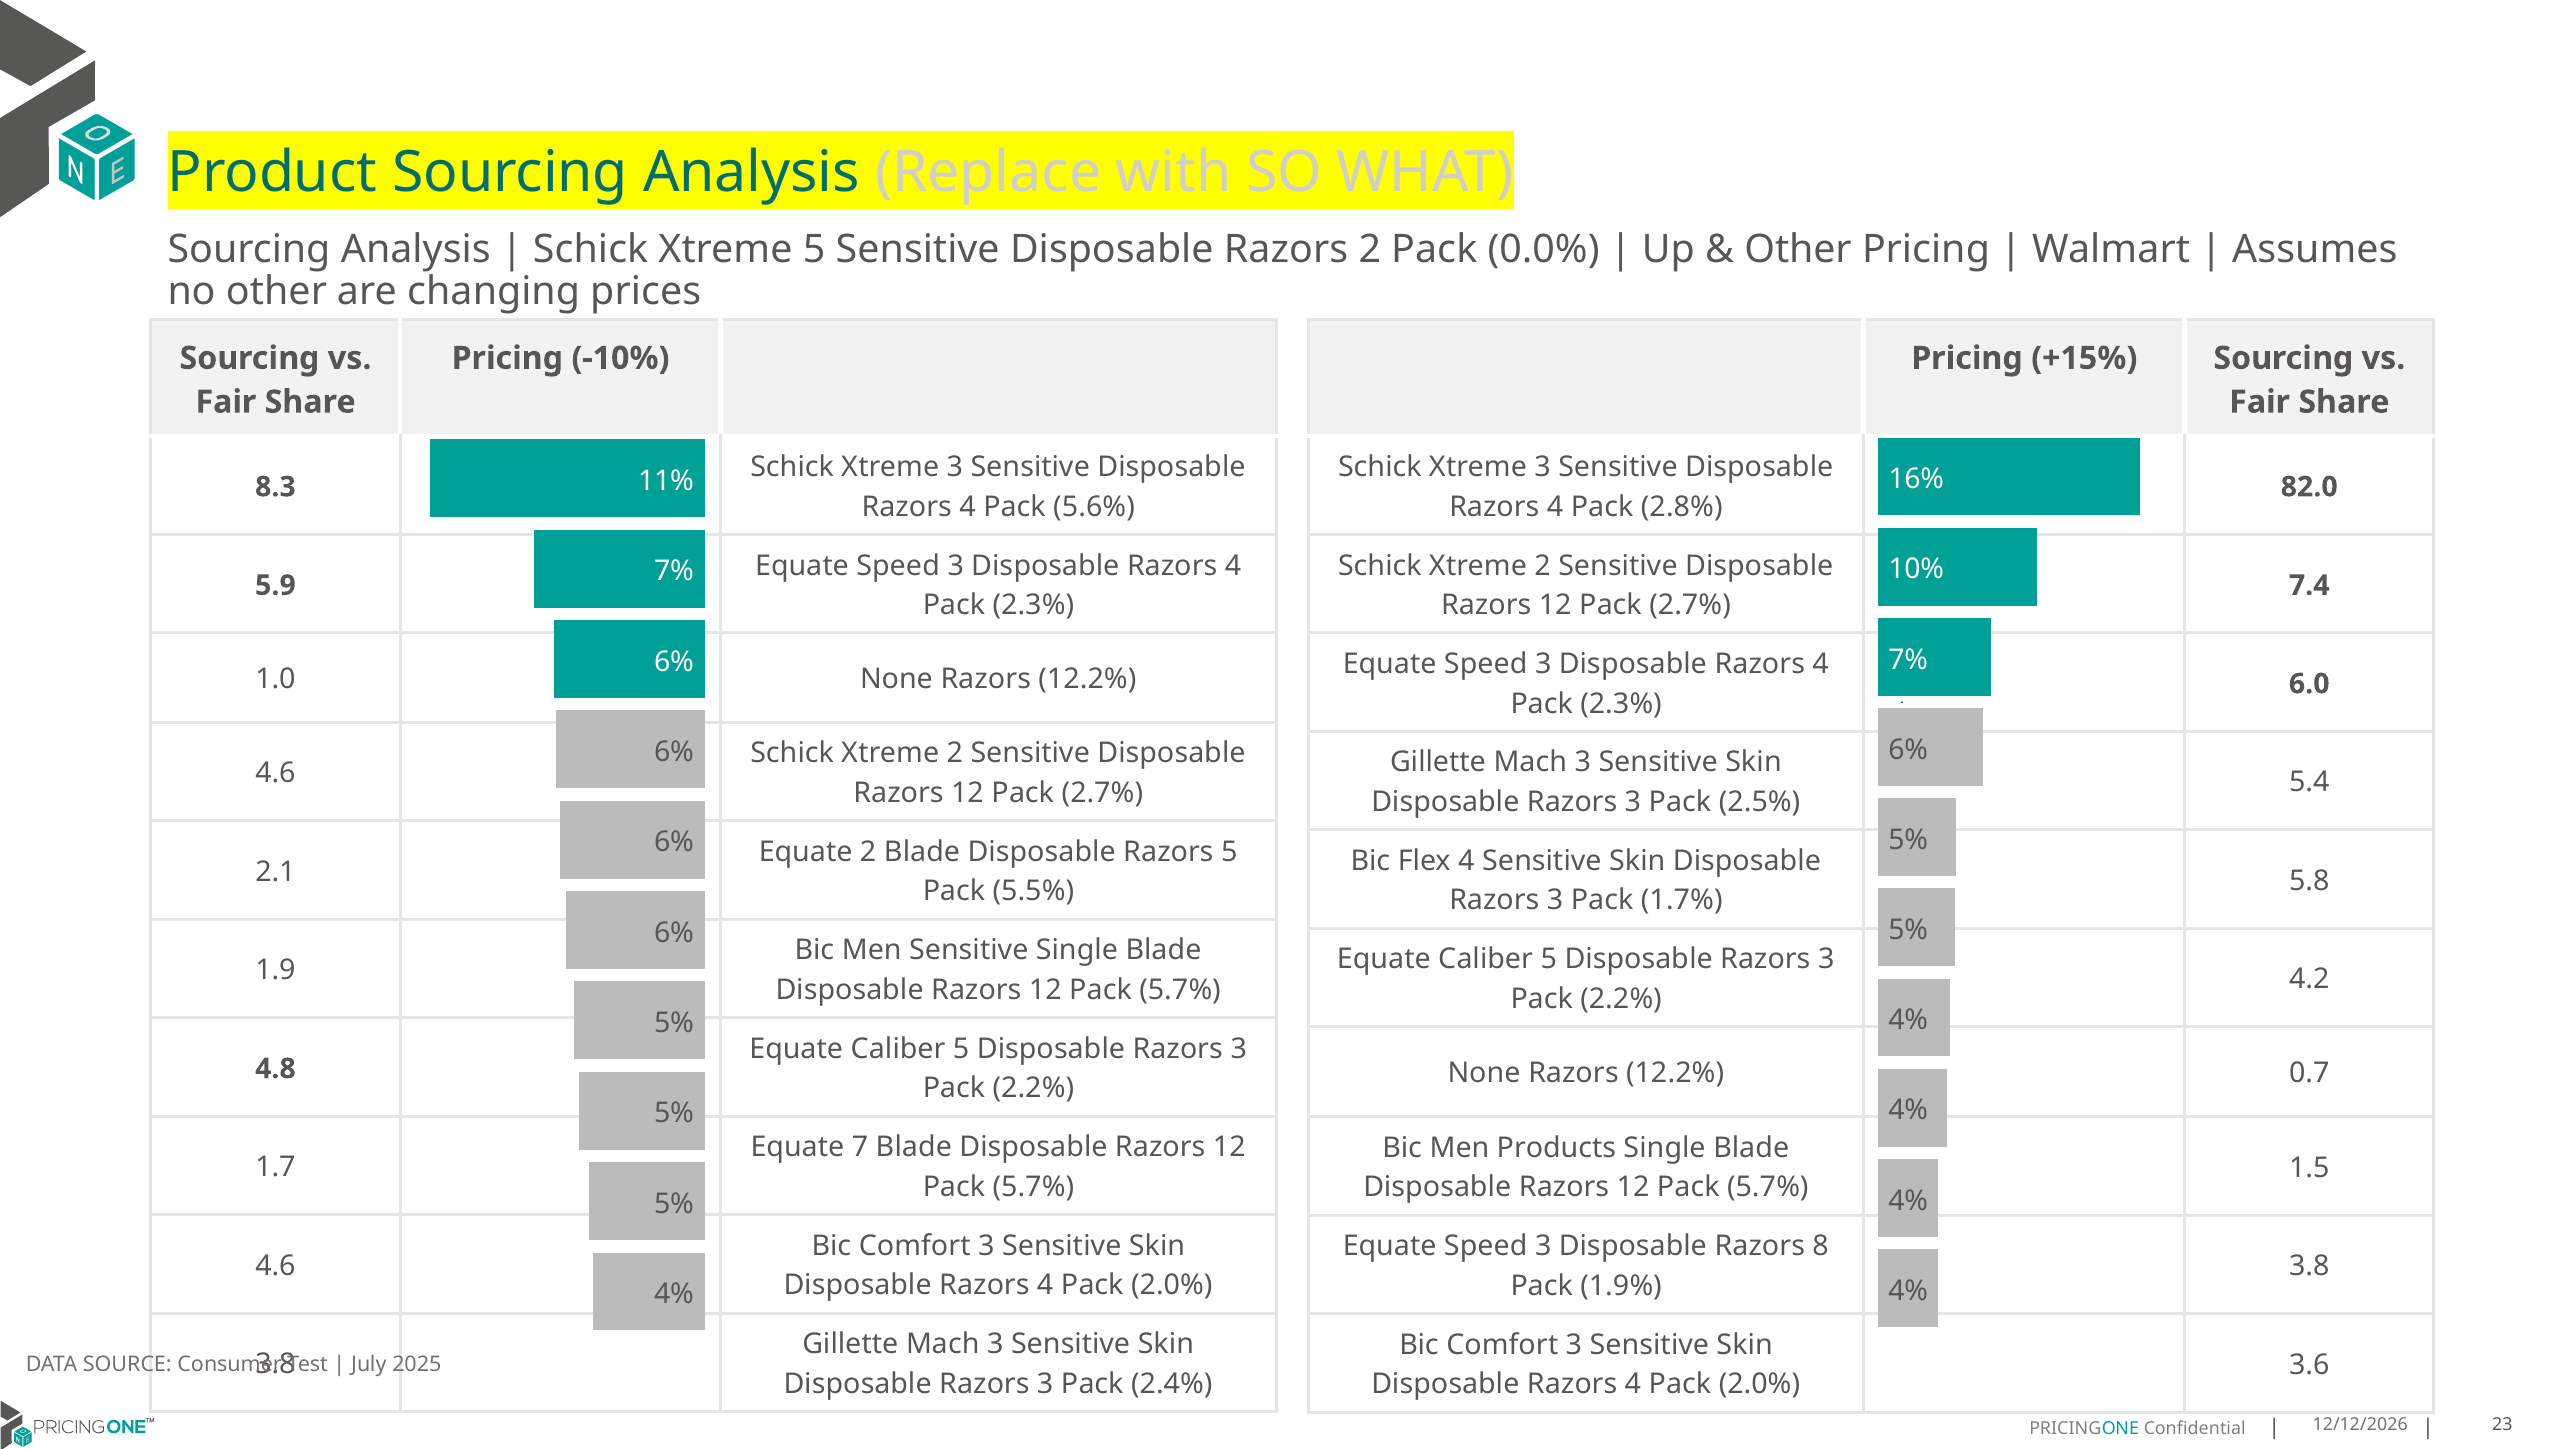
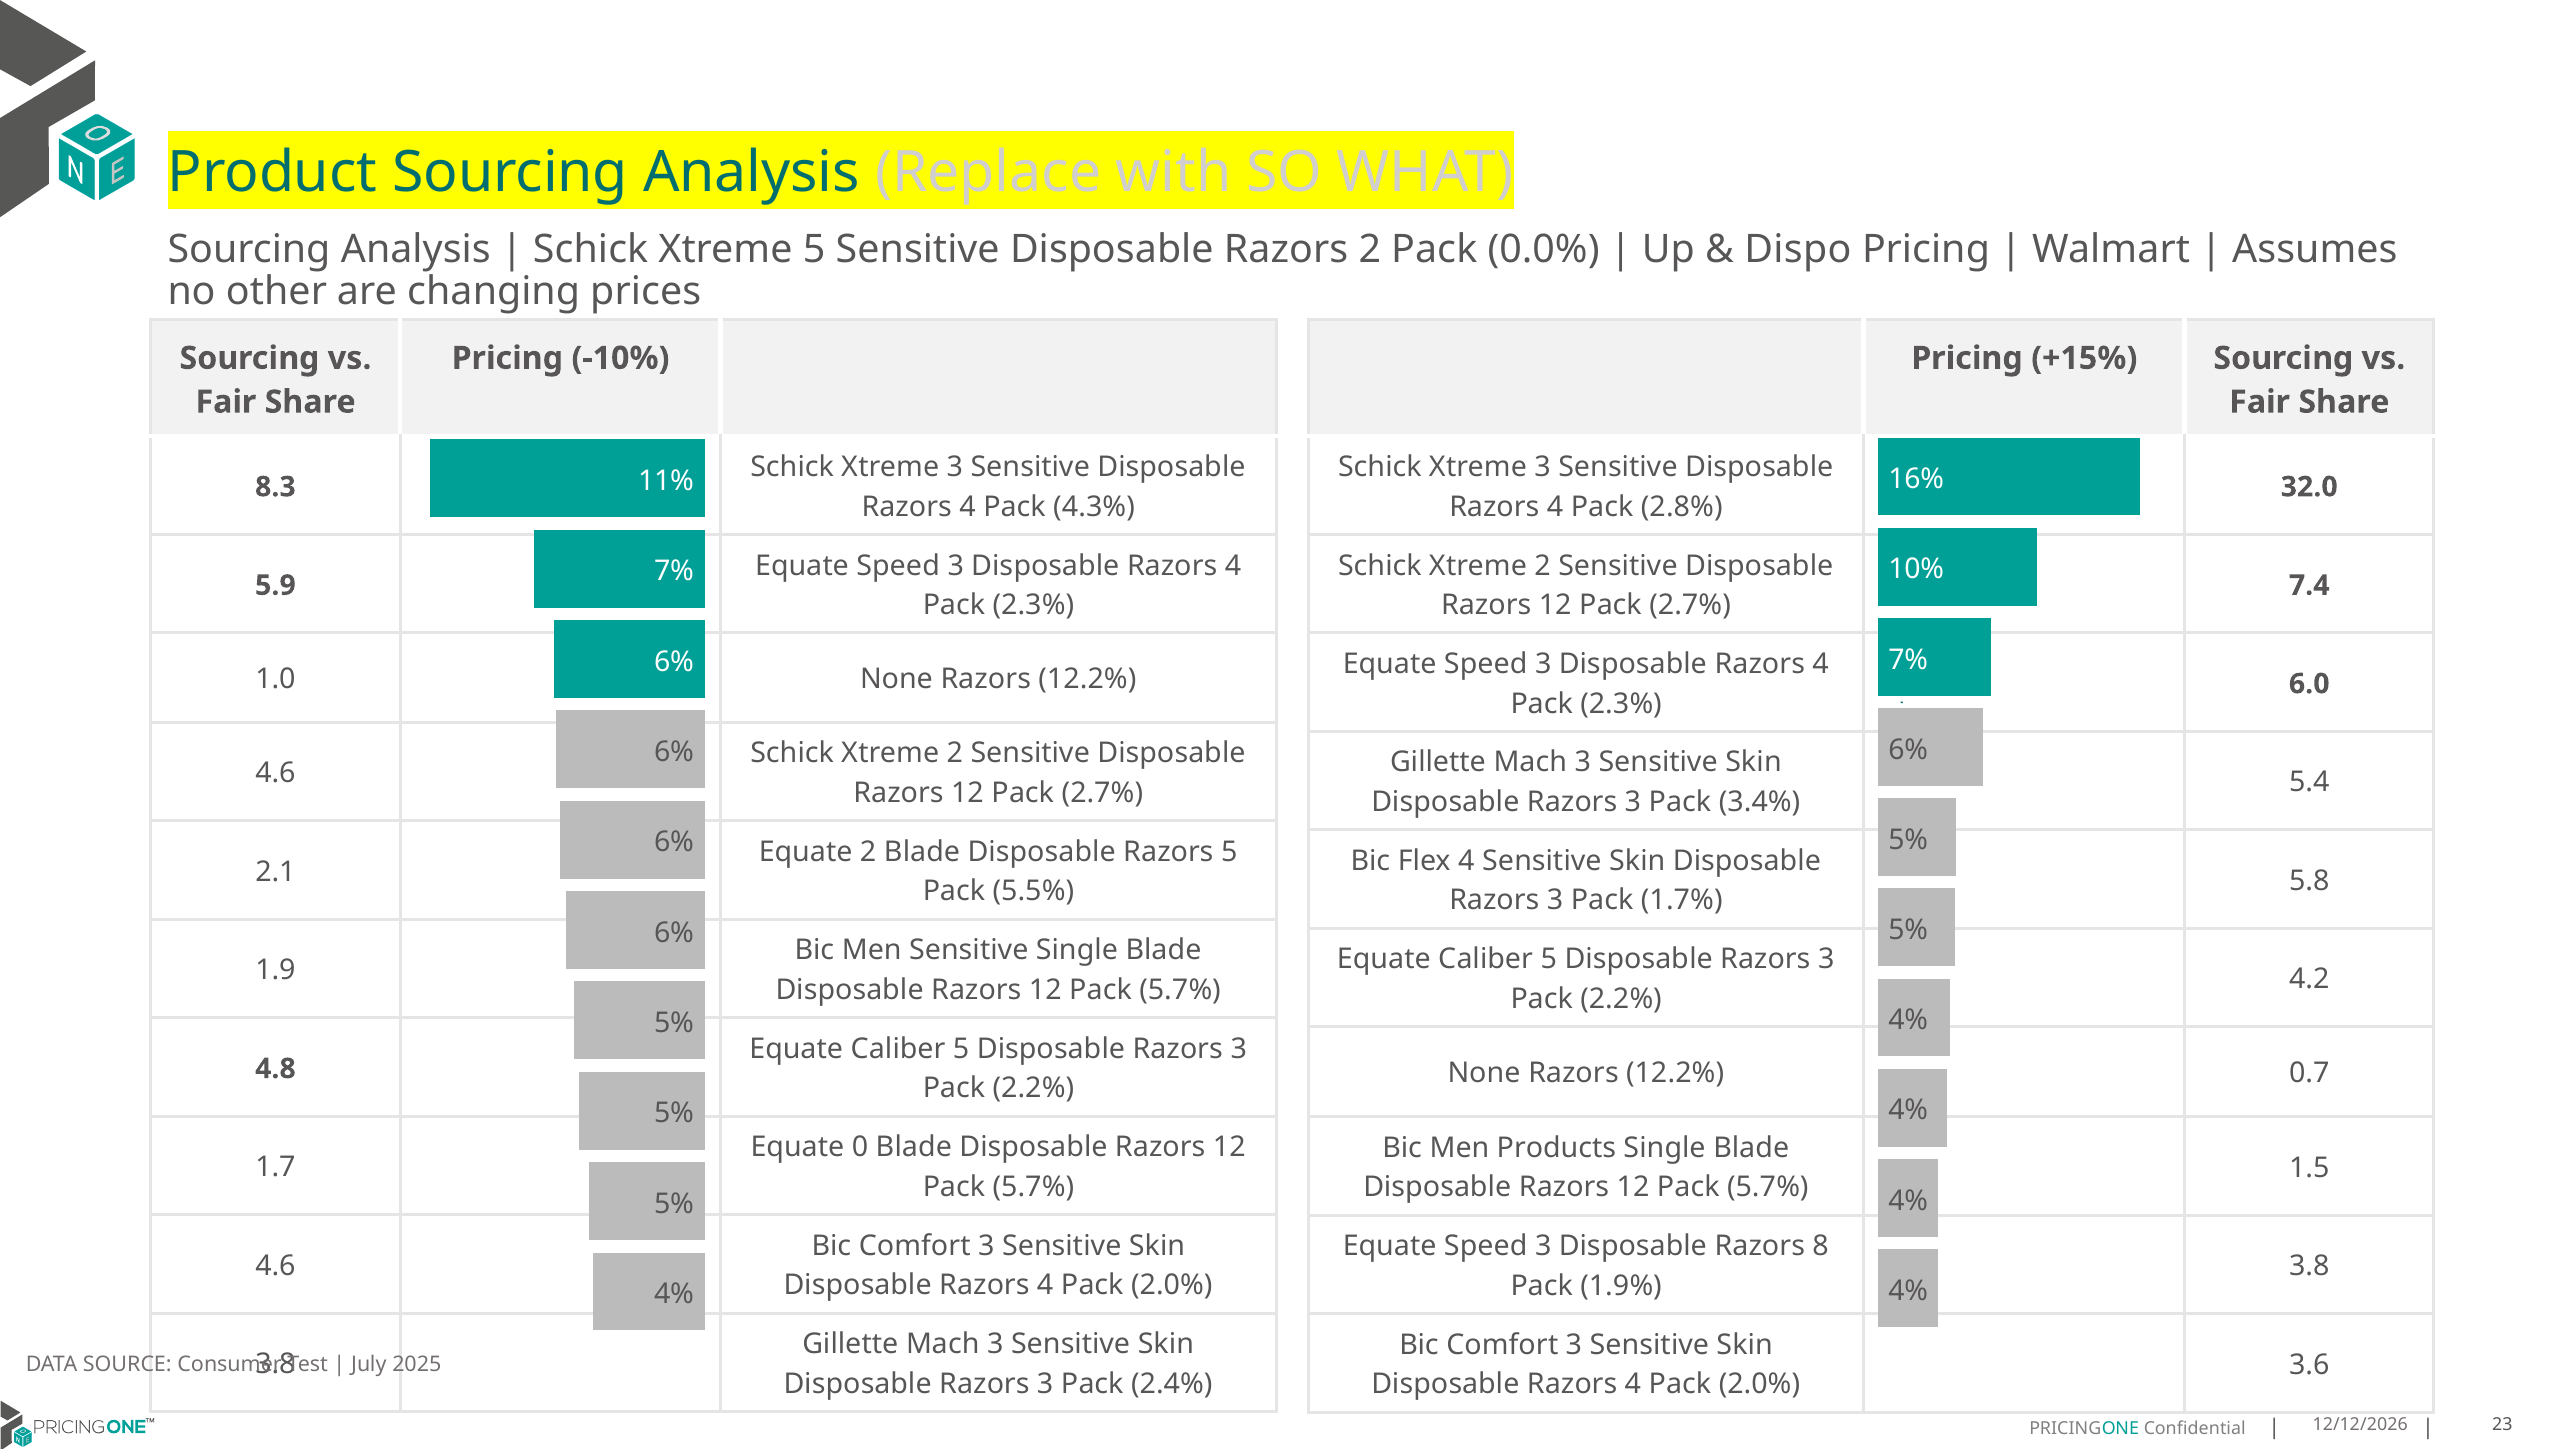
Other at (1798, 249): Other -> Dispo
82.0: 82.0 -> 32.0
5.6%: 5.6% -> 4.3%
2.5%: 2.5% -> 3.4%
7: 7 -> 0
